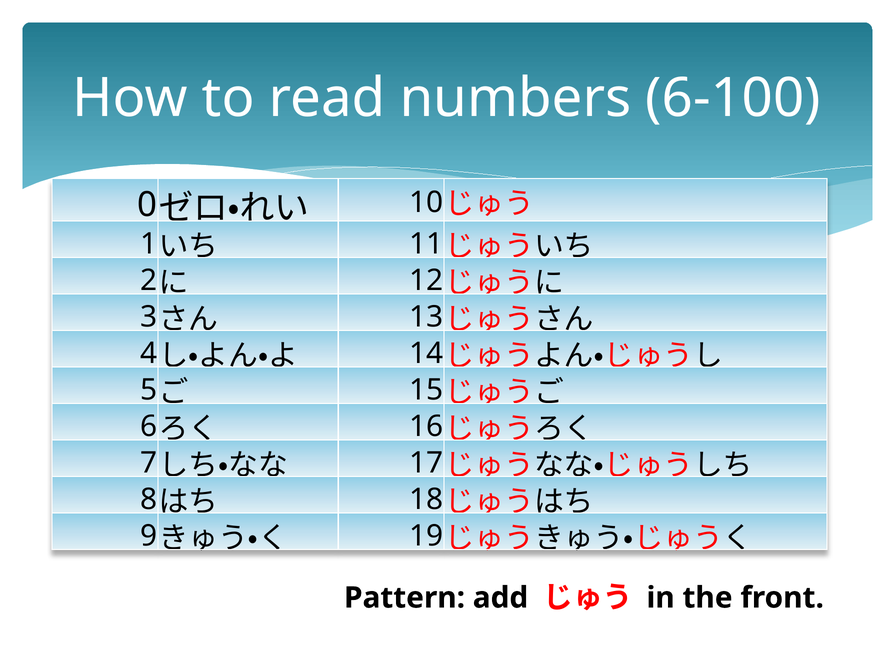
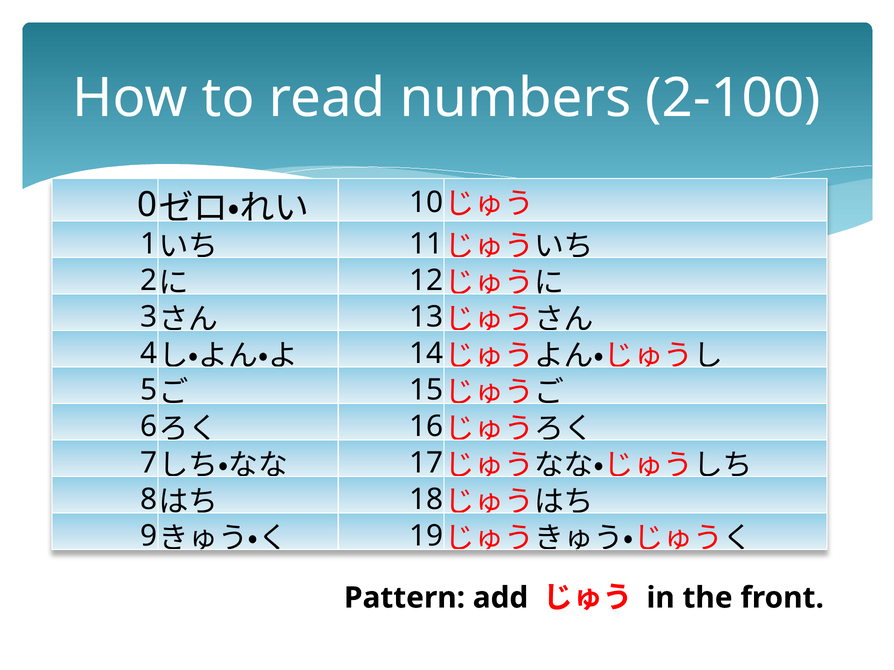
6-100: 6-100 -> 2-100
